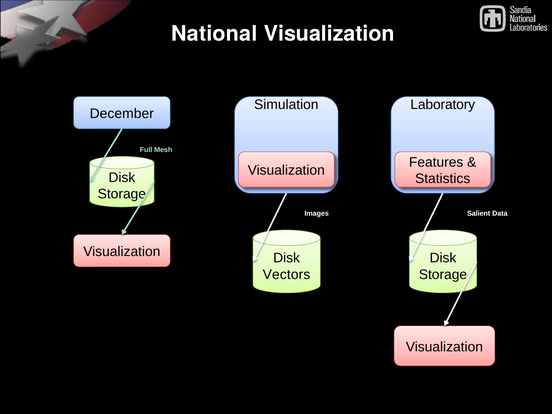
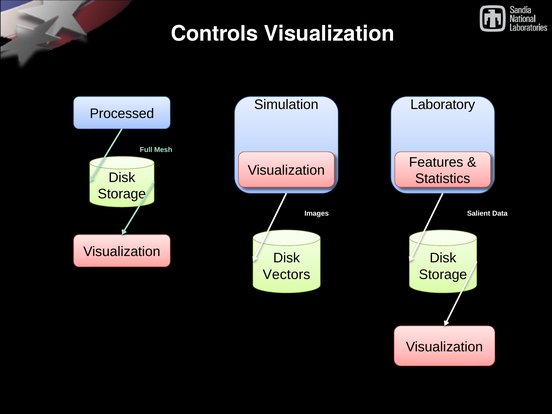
National: National -> Controls
December: December -> Processed
